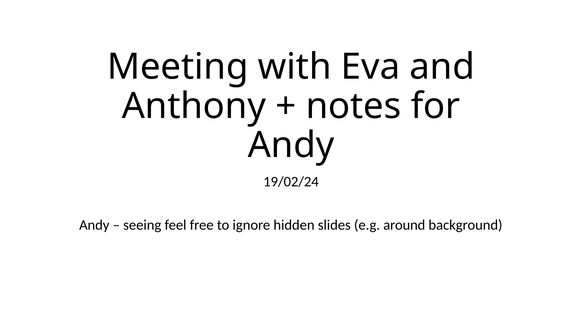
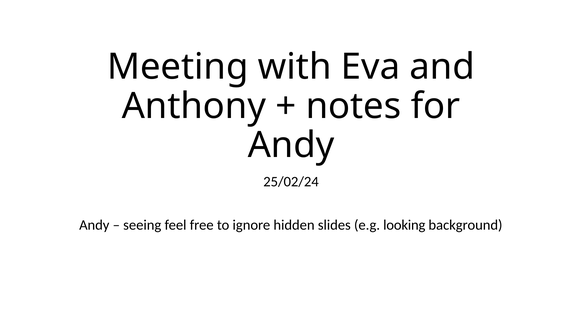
19/02/24: 19/02/24 -> 25/02/24
around: around -> looking
